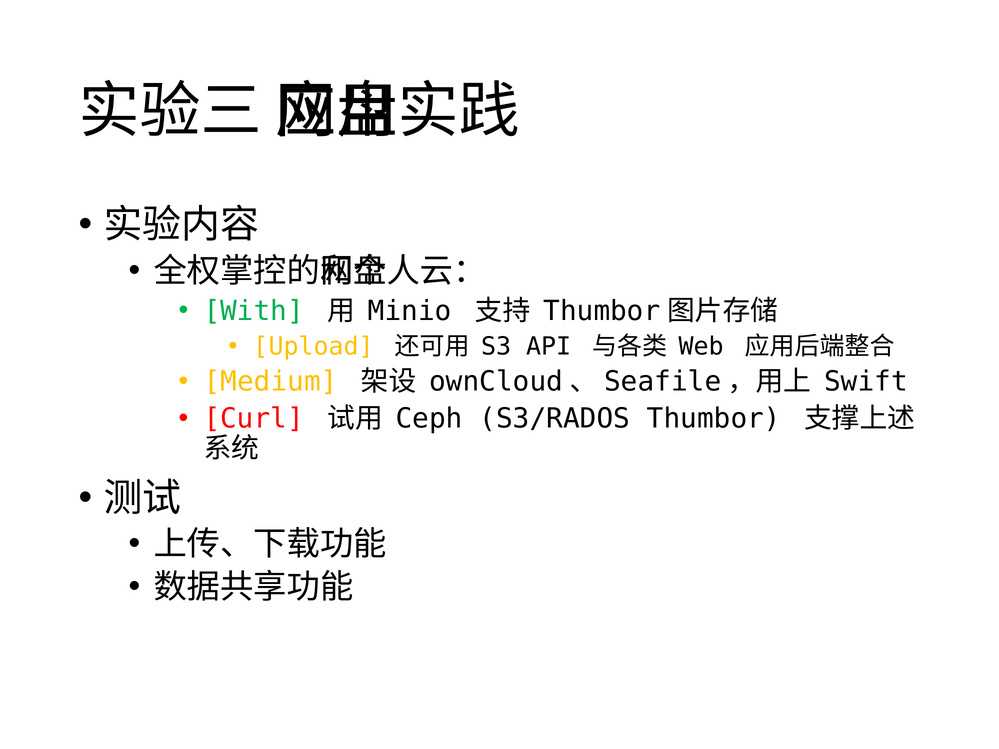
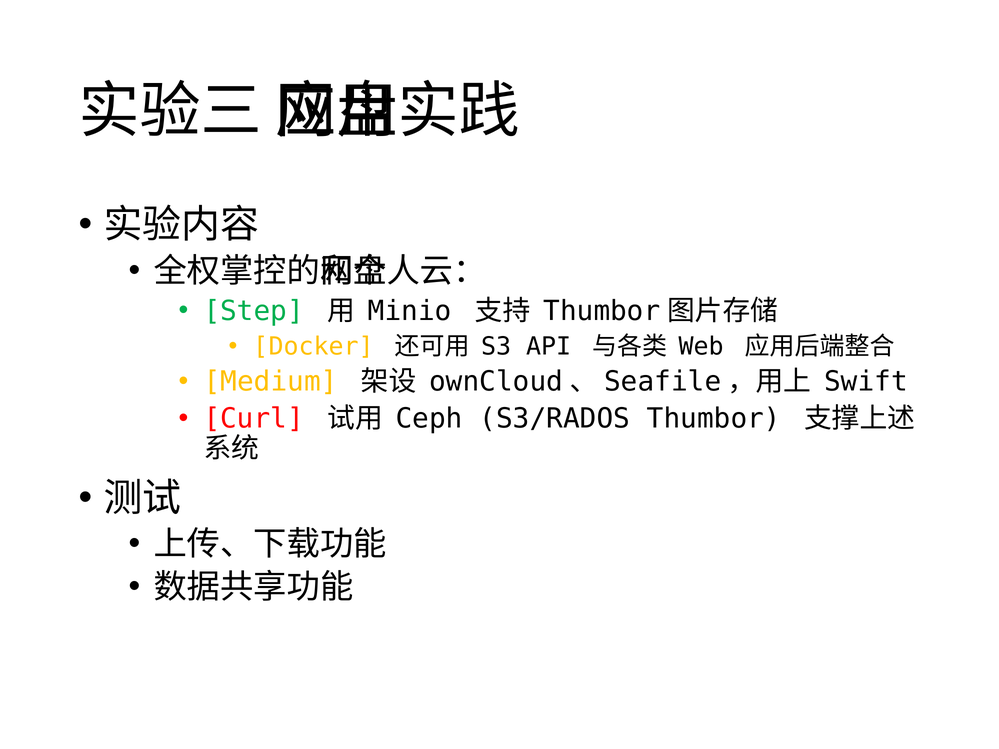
With: With -> Step
Upload: Upload -> Docker
